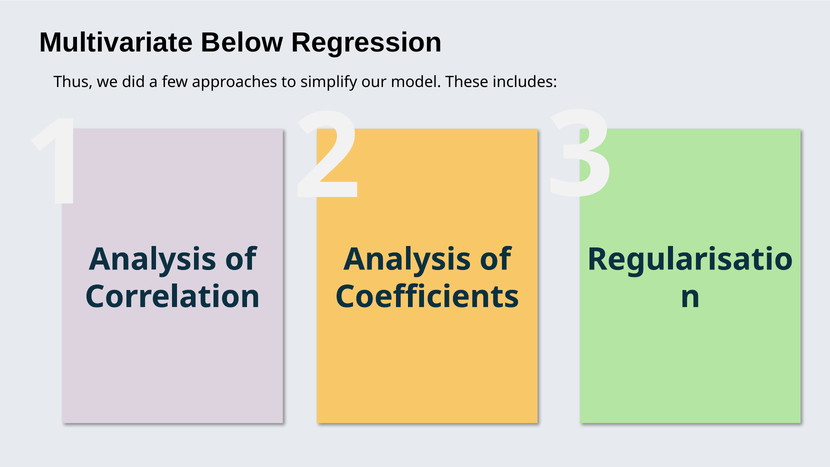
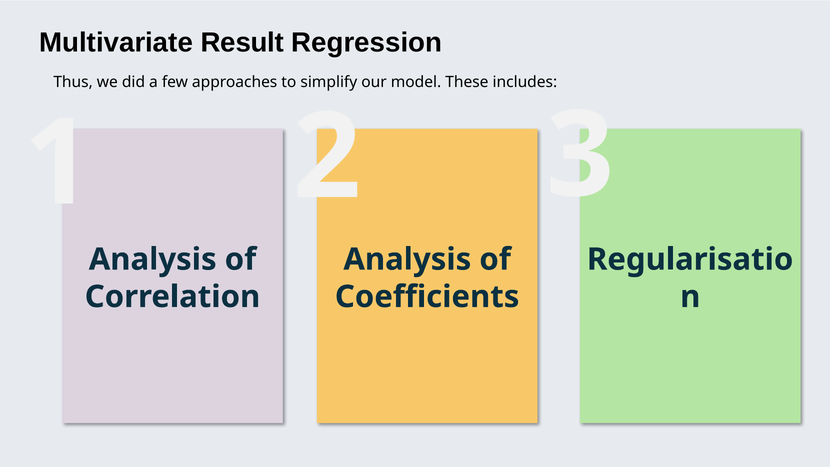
Below: Below -> Result
